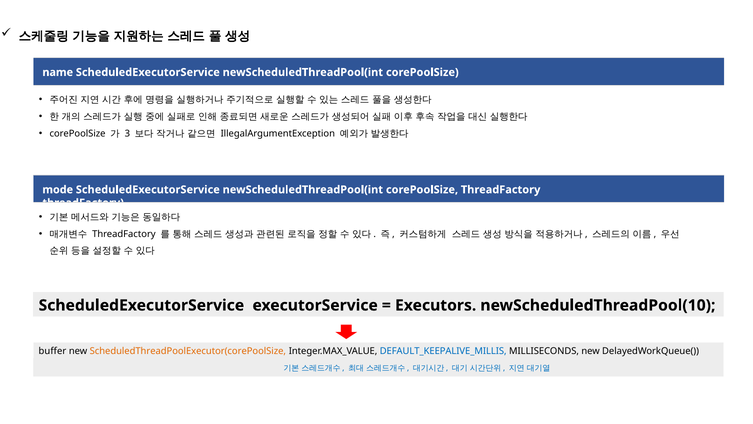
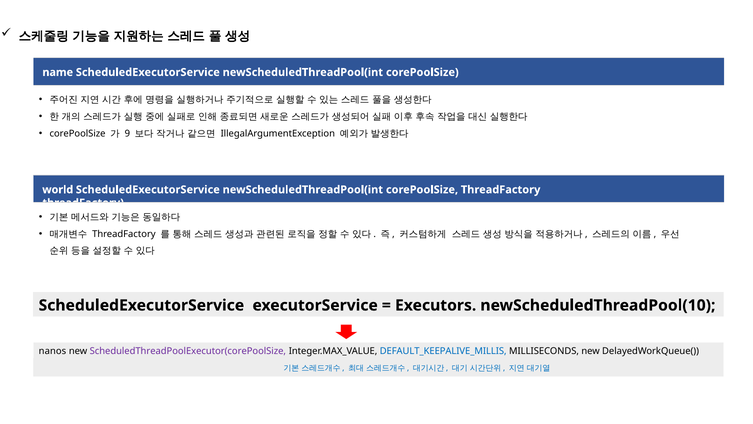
3: 3 -> 9
mode: mode -> world
buffer: buffer -> nanos
ScheduledThreadPoolExecutor(corePoolSize colour: orange -> purple
